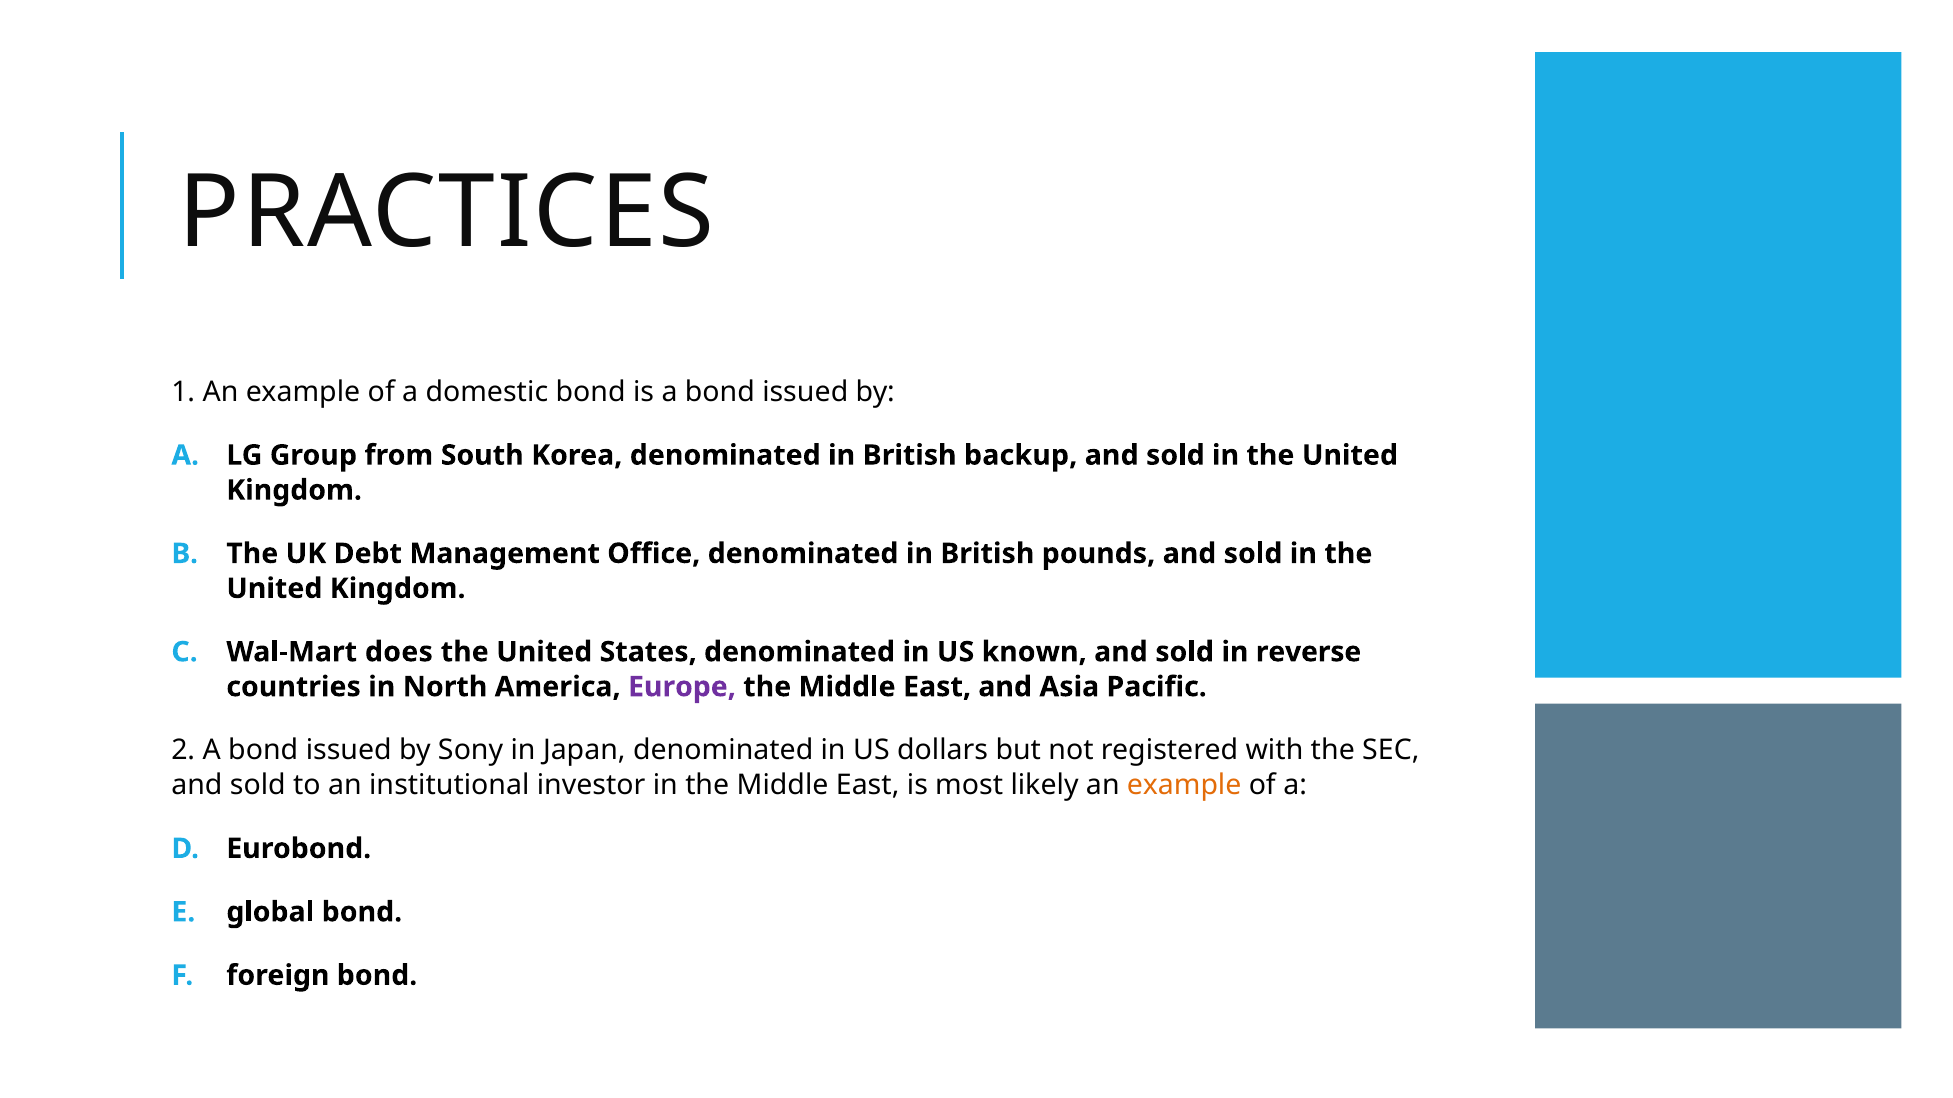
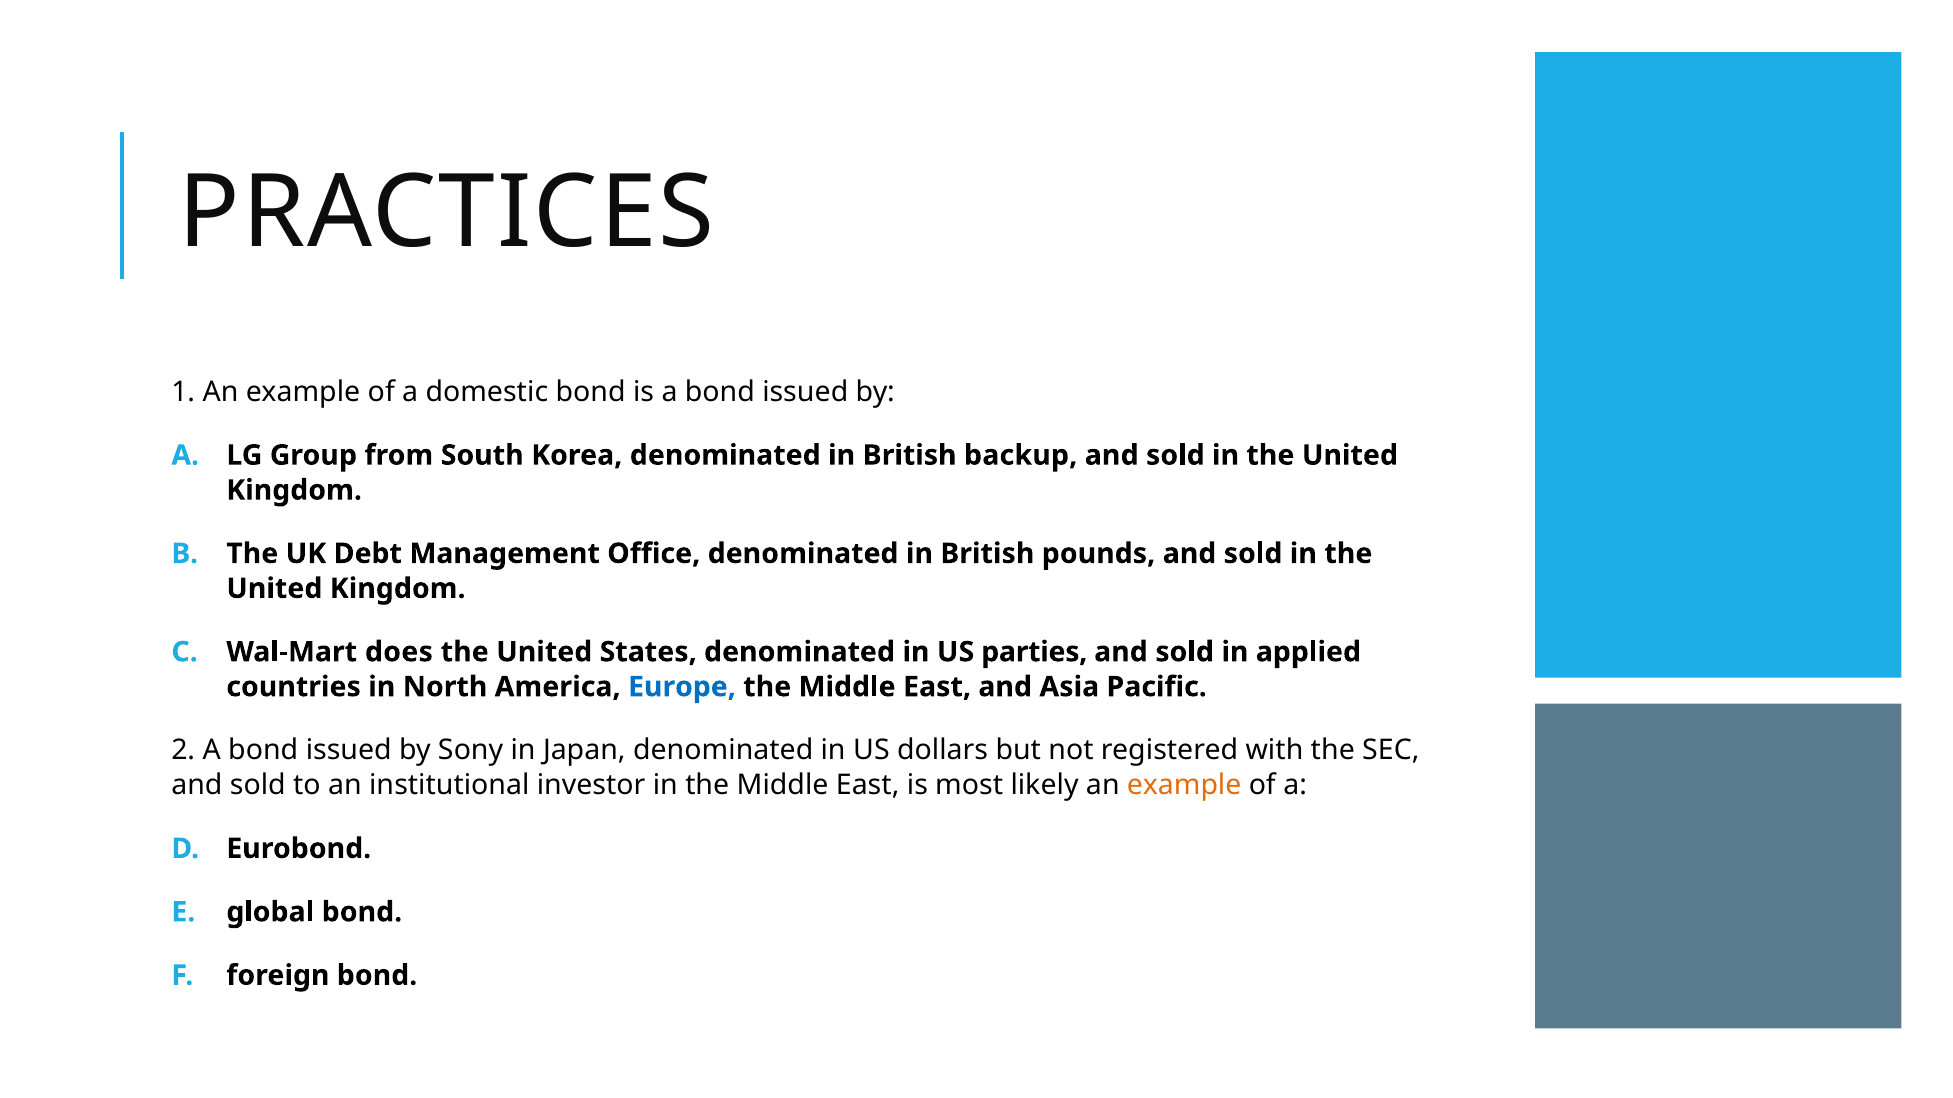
known: known -> parties
reverse: reverse -> applied
Europe colour: purple -> blue
